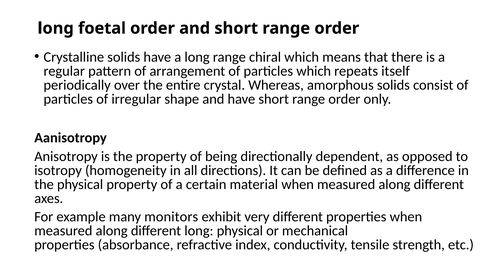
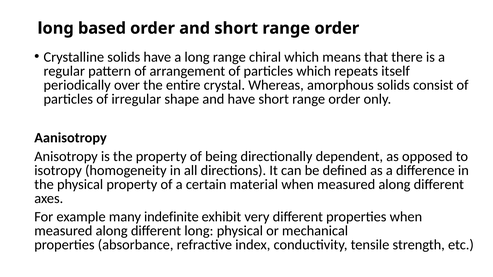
foetal: foetal -> based
monitors: monitors -> indefinite
